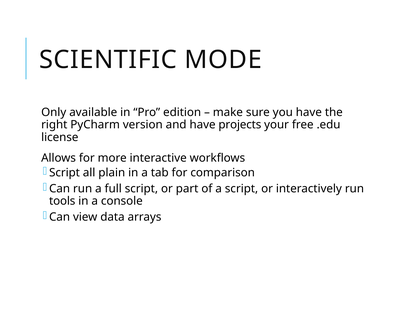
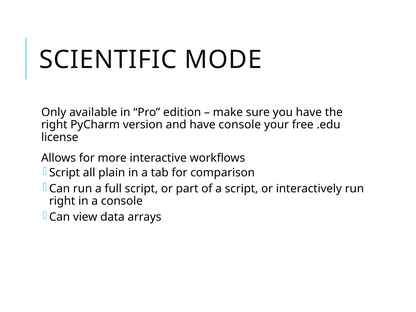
have projects: projects -> console
tools at (62, 201): tools -> right
